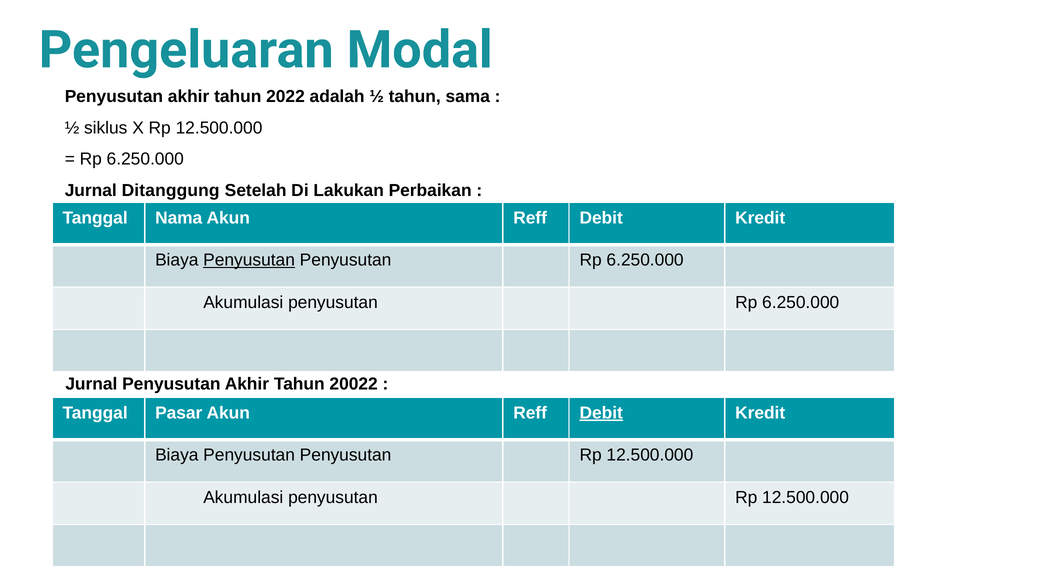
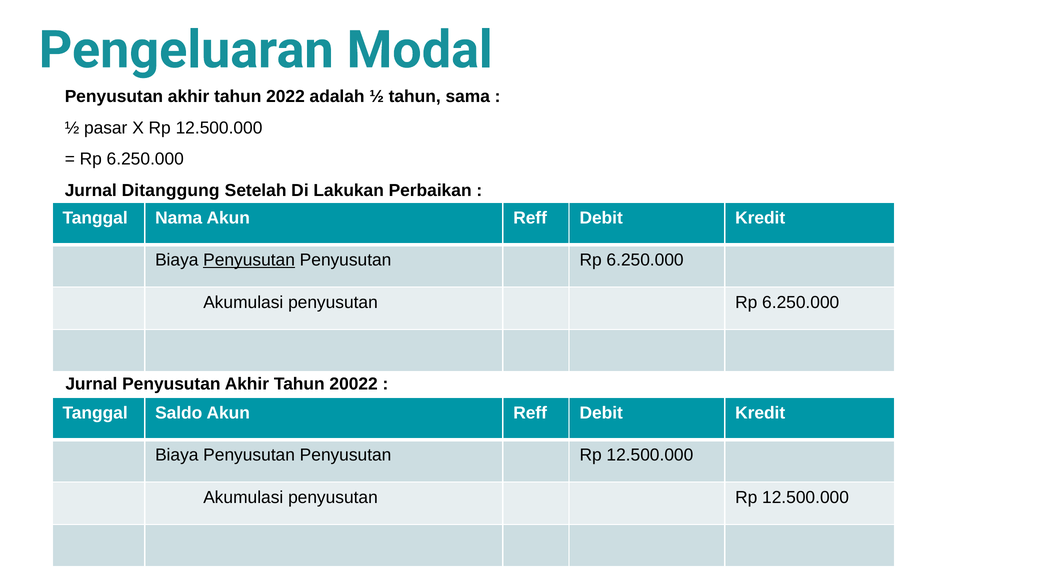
siklus: siklus -> pasar
Pasar: Pasar -> Saldo
Debit at (601, 413) underline: present -> none
